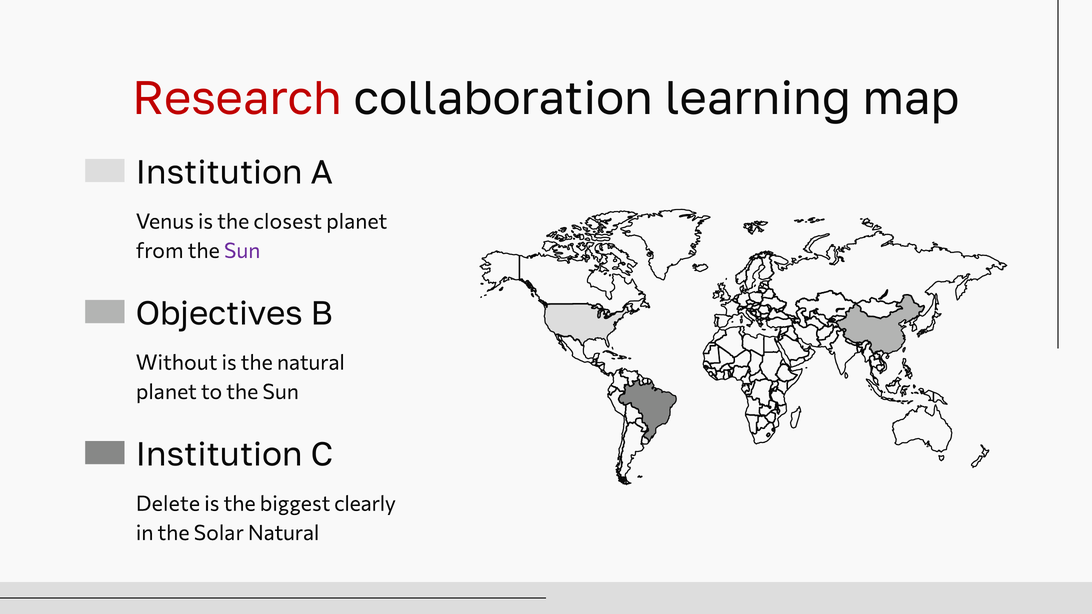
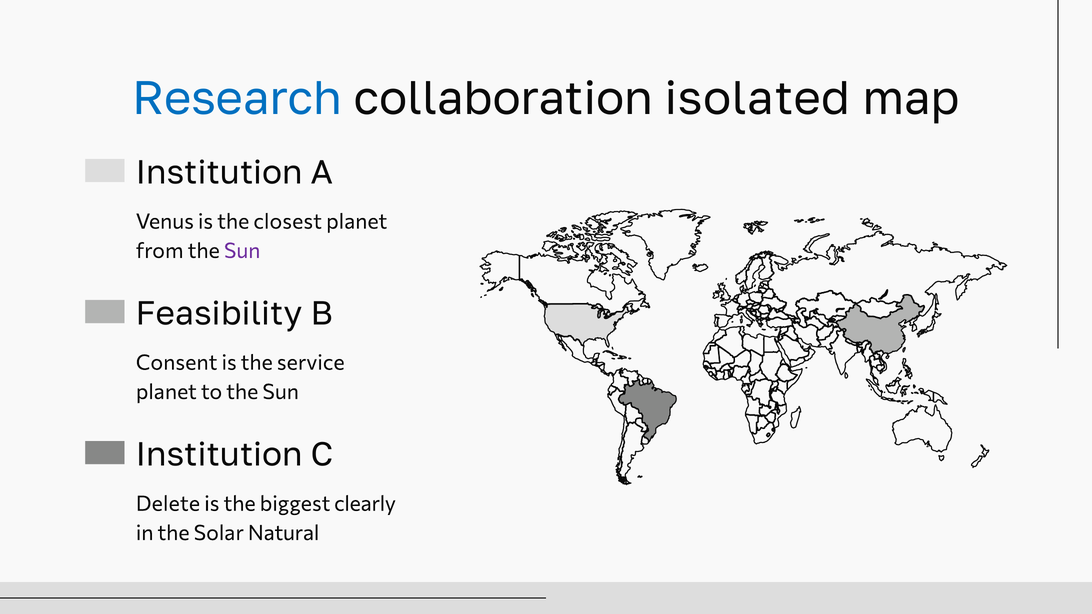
Research colour: red -> blue
learning: learning -> isolated
Objectives: Objectives -> Feasibility
Without: Without -> Consent
the natural: natural -> service
